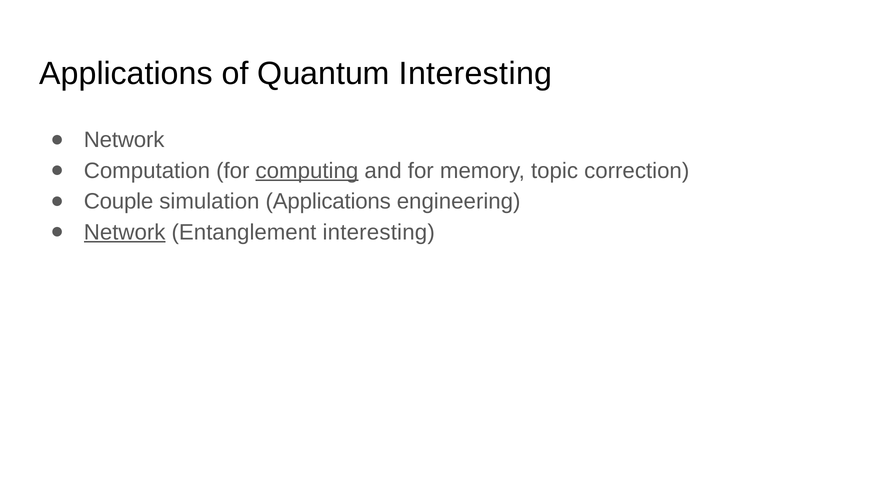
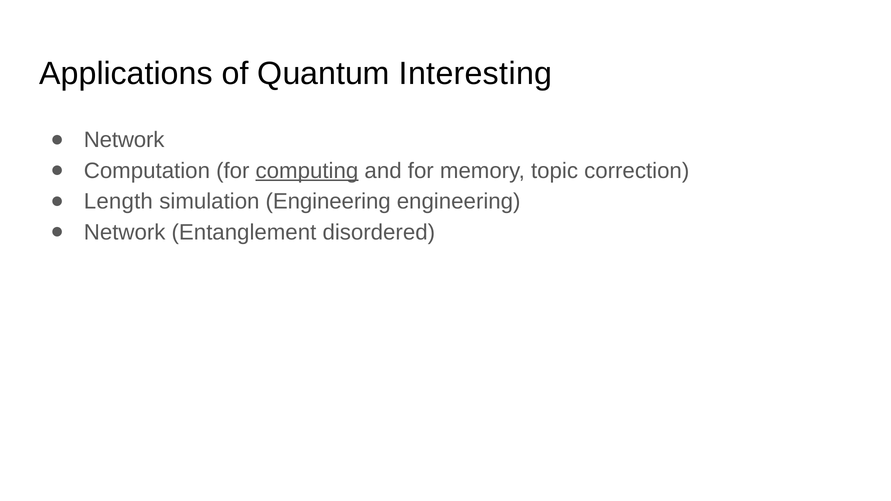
Couple: Couple -> Length
simulation Applications: Applications -> Engineering
Network at (125, 232) underline: present -> none
Entanglement interesting: interesting -> disordered
